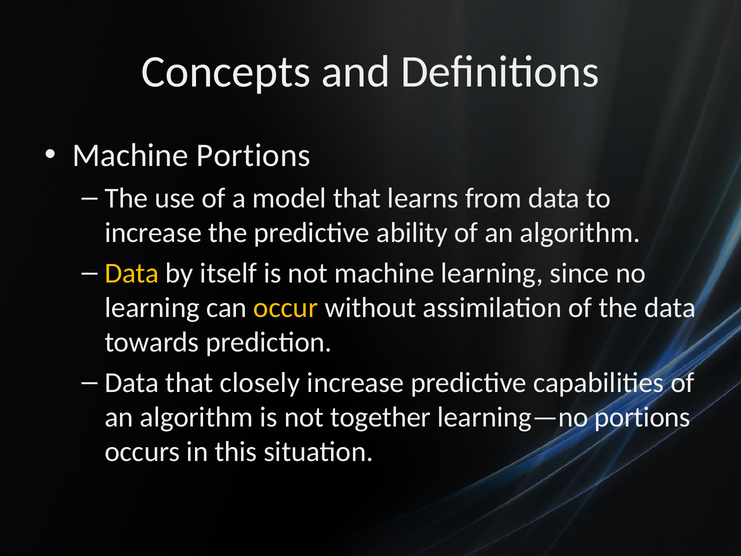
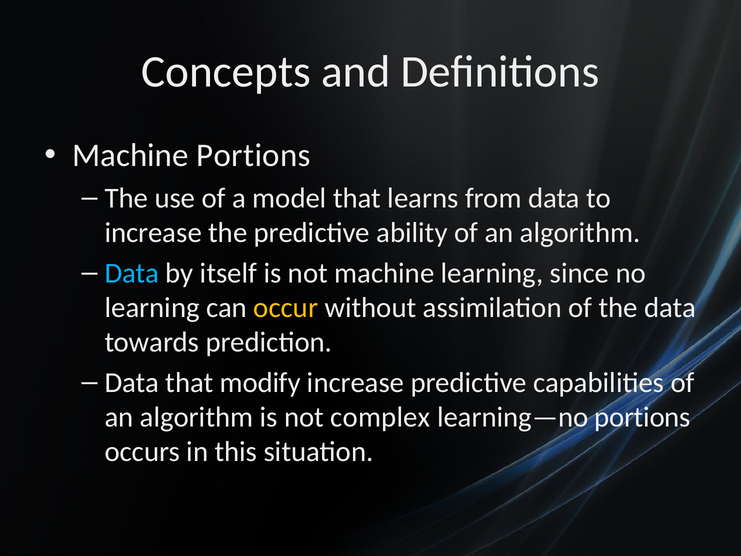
Data at (132, 273) colour: yellow -> light blue
closely: closely -> modify
together: together -> complex
